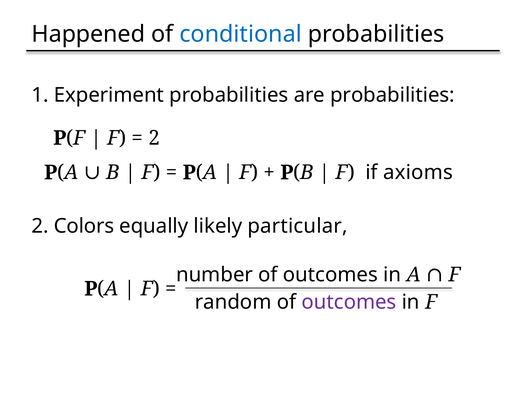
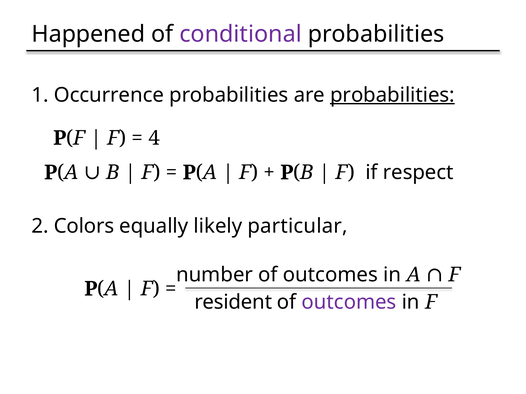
conditional colour: blue -> purple
Experiment: Experiment -> Occurrence
probabilities at (392, 95) underline: none -> present
2 at (154, 138): 2 -> 4
axioms: axioms -> respect
random: random -> resident
